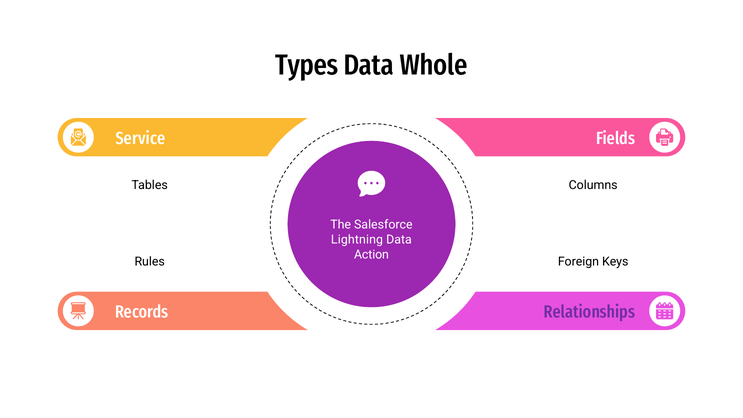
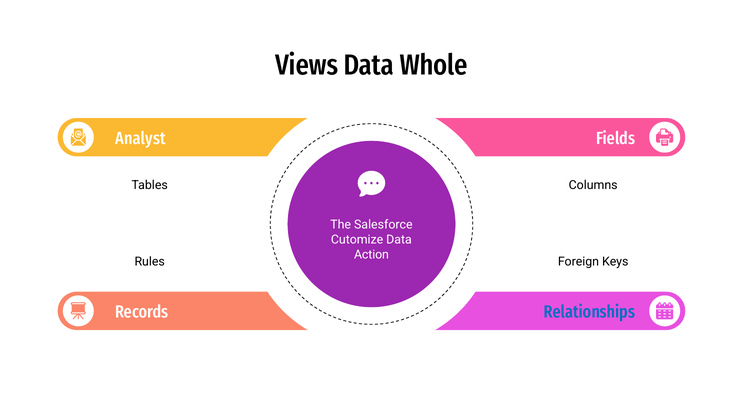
Types: Types -> Views
Service: Service -> Analyst
Lightning: Lightning -> Cutomize
Relationships colour: purple -> blue
